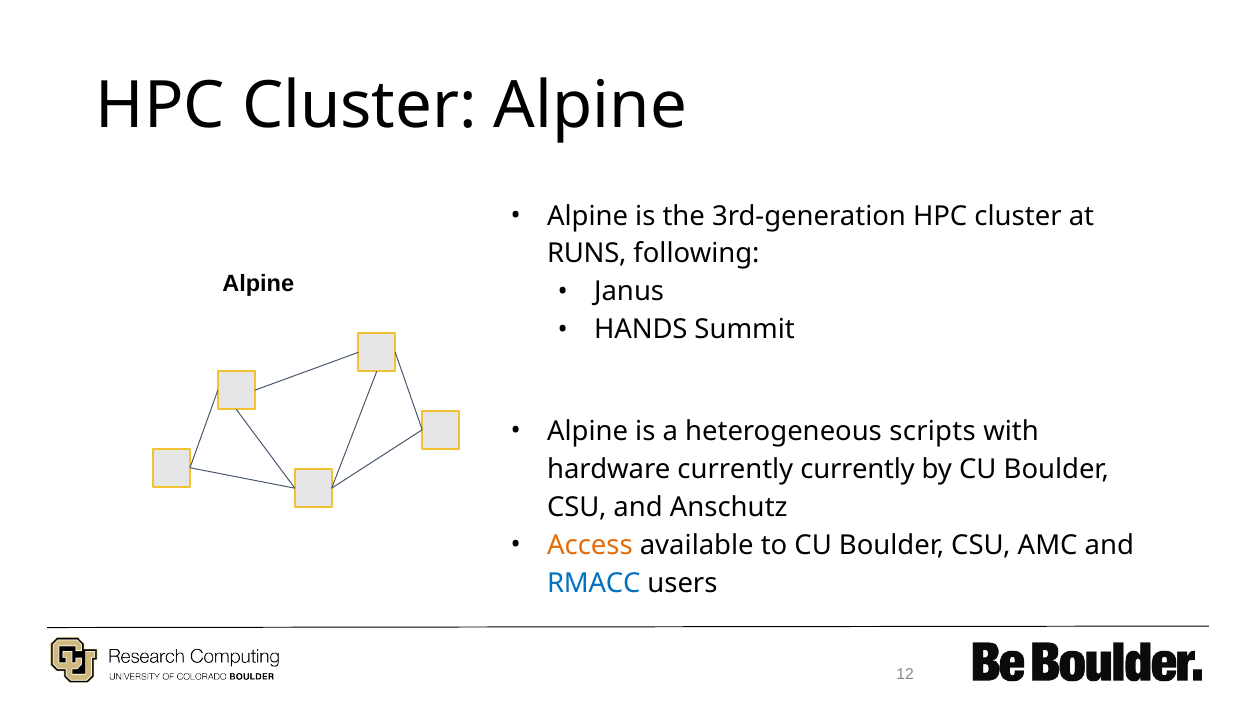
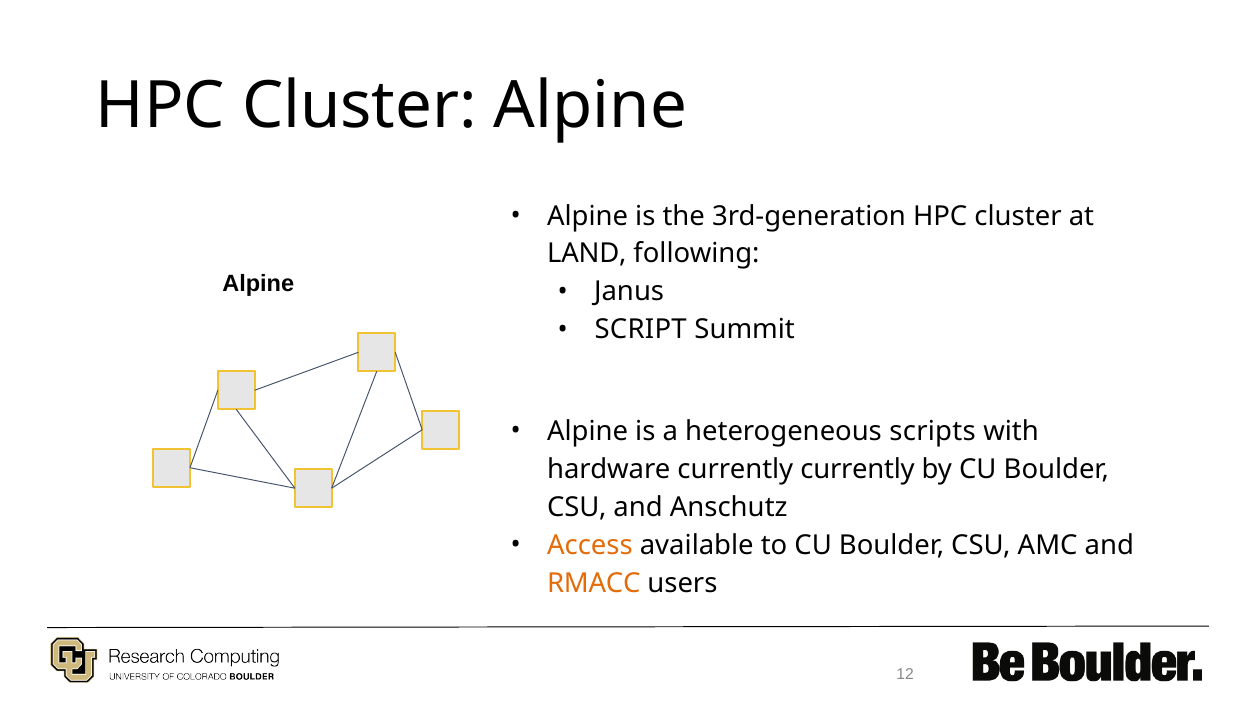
RUNS: RUNS -> LAND
HANDS: HANDS -> SCRIPT
RMACC colour: blue -> orange
